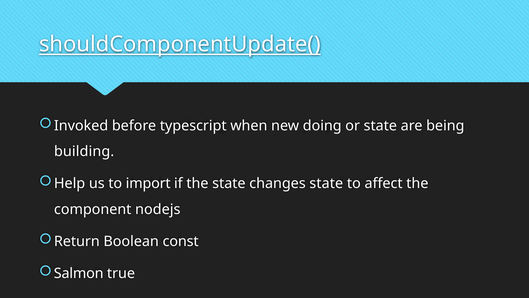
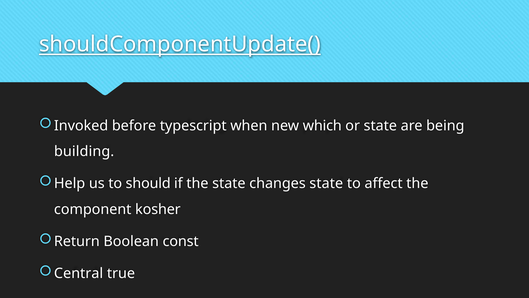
doing: doing -> which
import: import -> should
nodejs: nodejs -> kosher
Salmon: Salmon -> Central
